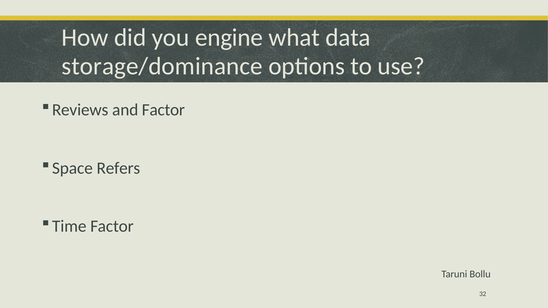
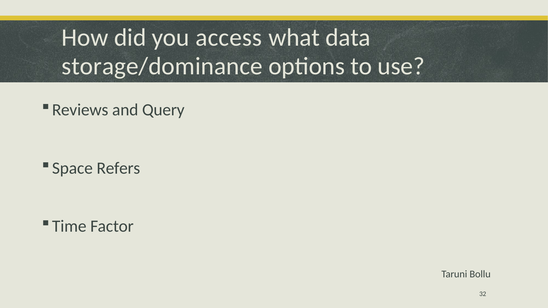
engine: engine -> access
and Factor: Factor -> Query
